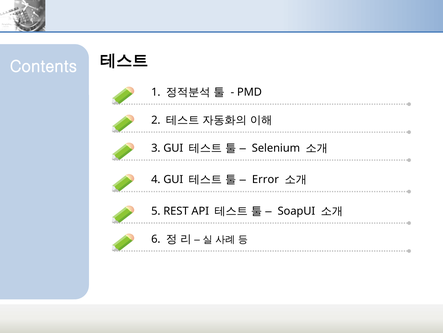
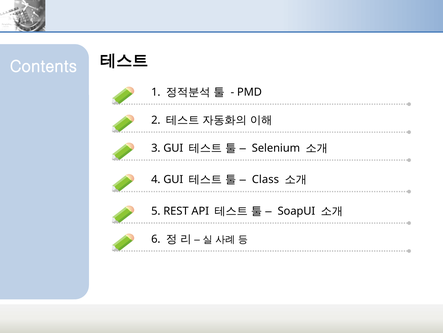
Error: Error -> Class
